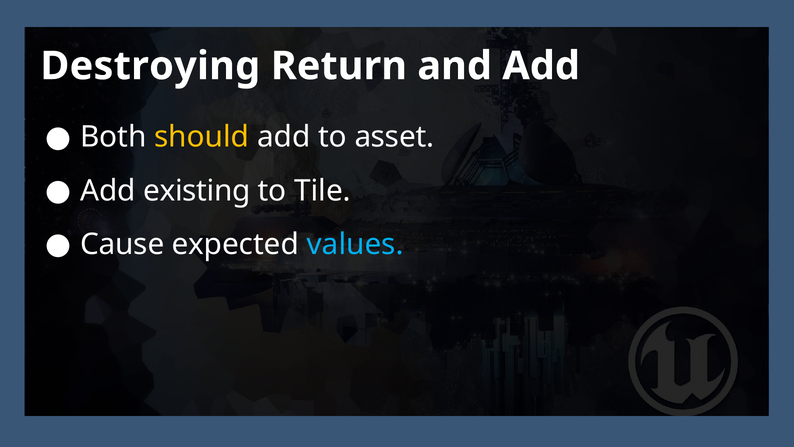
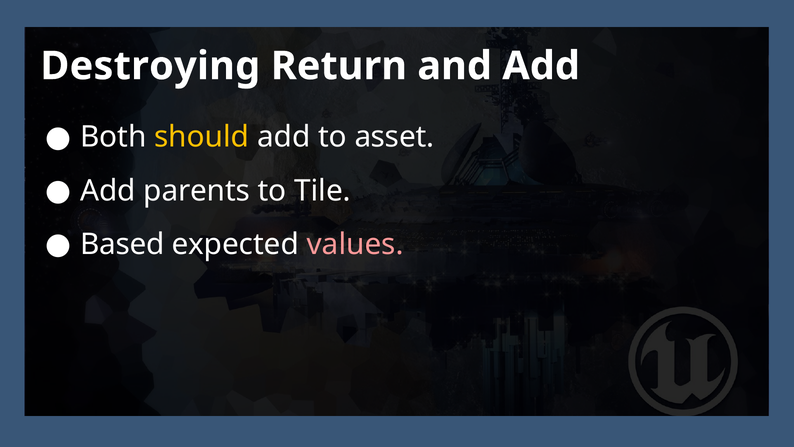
existing: existing -> parents
Cause: Cause -> Based
values colour: light blue -> pink
